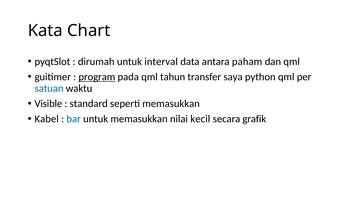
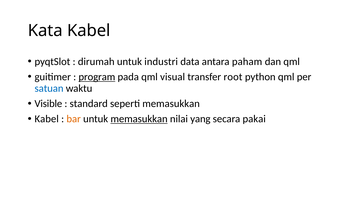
Kata Chart: Chart -> Kabel
interval: interval -> industri
tahun: tahun -> visual
saya: saya -> root
bar colour: blue -> orange
memasukkan at (139, 119) underline: none -> present
kecil: kecil -> yang
grafik: grafik -> pakai
